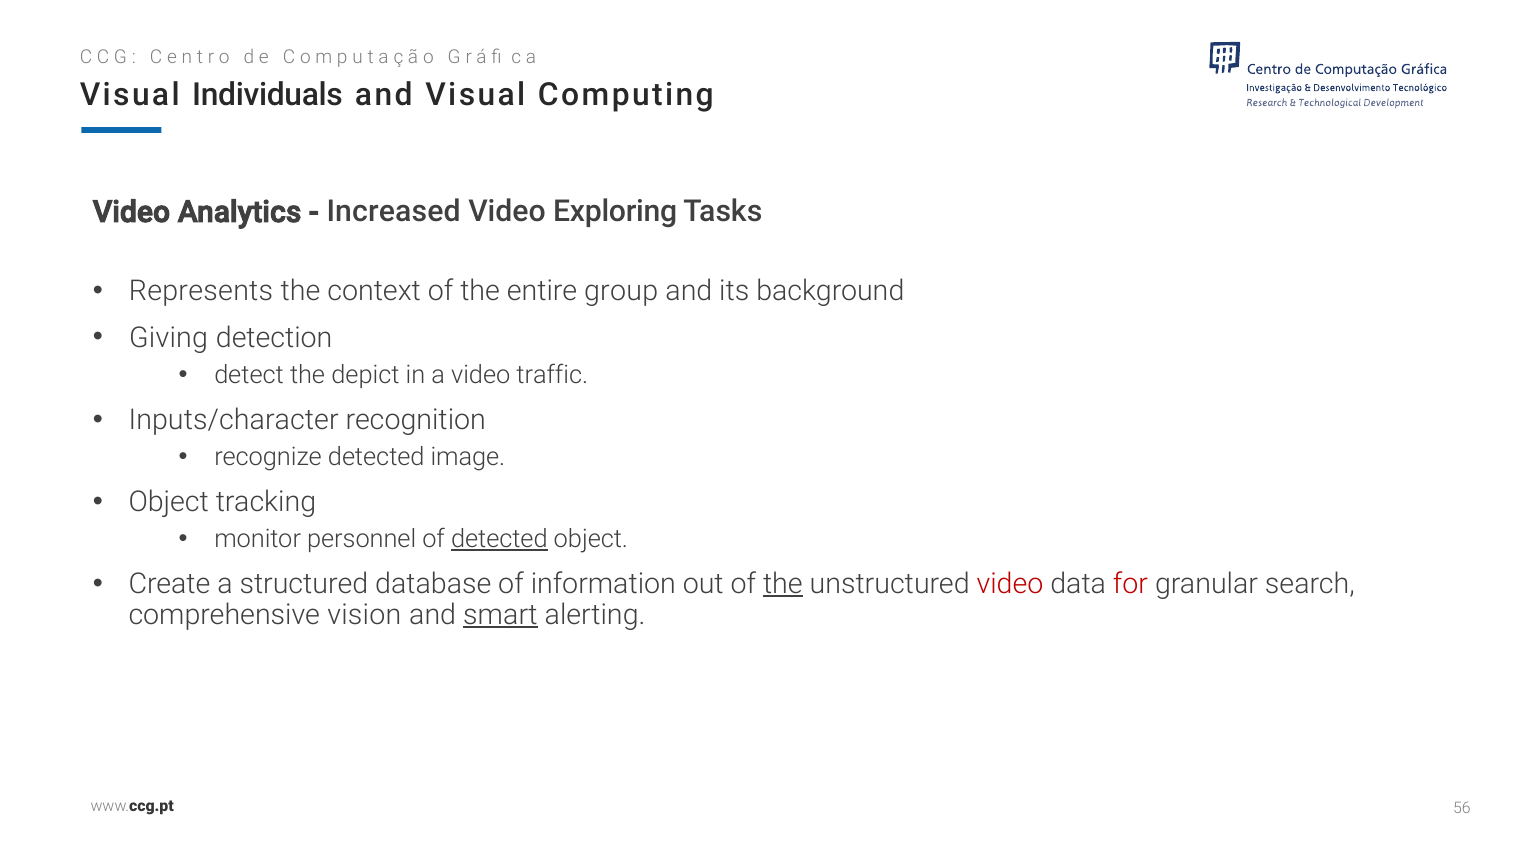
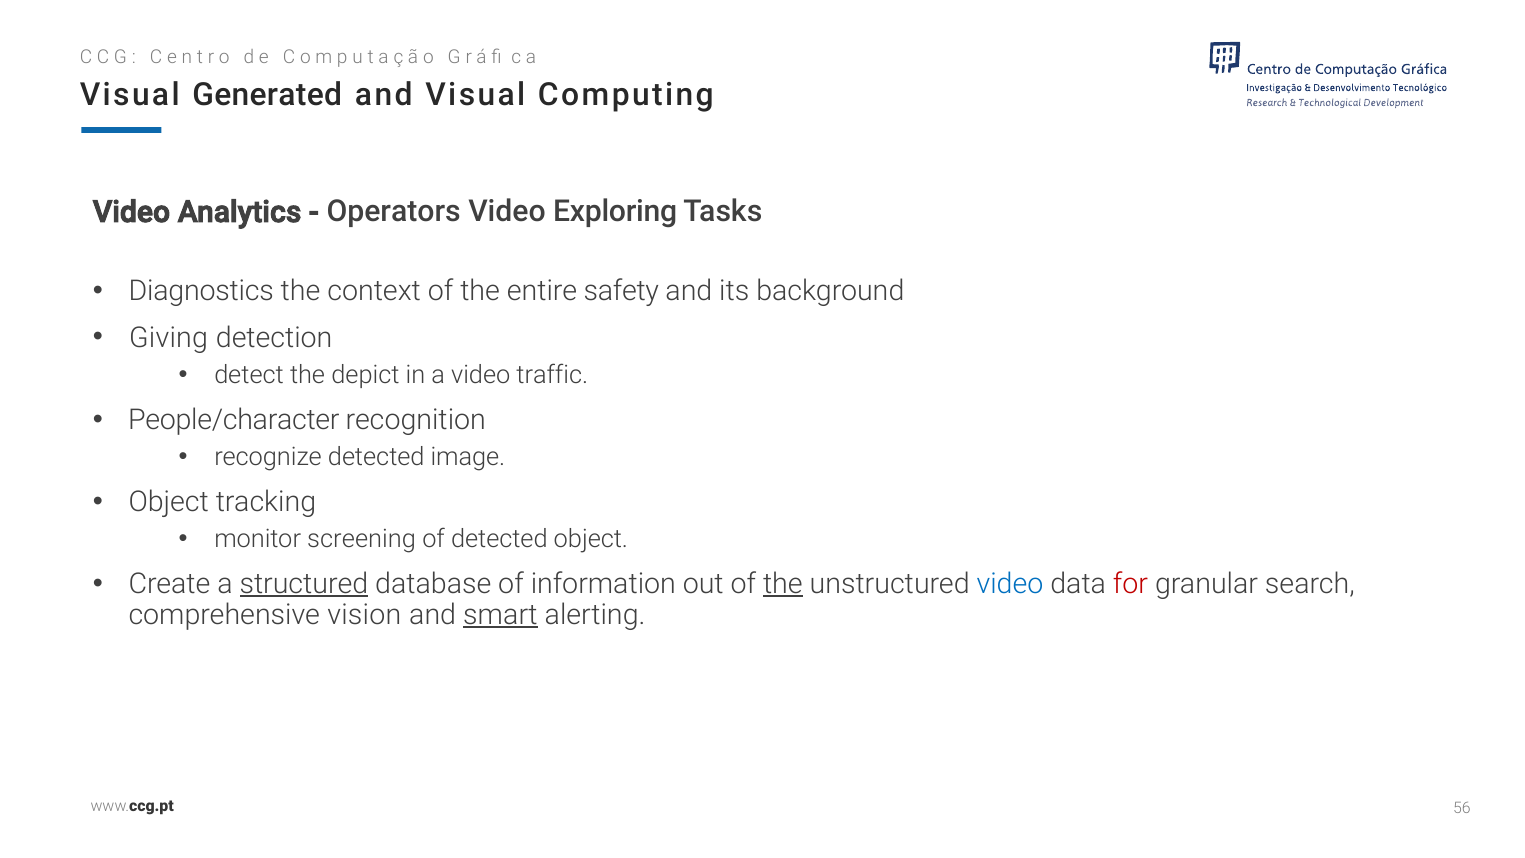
Individuals: Individuals -> Generated
Increased: Increased -> Operators
Represents: Represents -> Diagnostics
group: group -> safety
Inputs/character: Inputs/character -> People/character
personnel: personnel -> screening
detected at (499, 539) underline: present -> none
structured underline: none -> present
video at (1010, 584) colour: red -> blue
